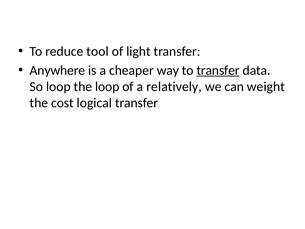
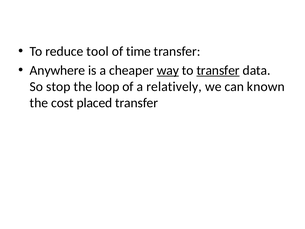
light: light -> time
way underline: none -> present
So loop: loop -> stop
weight: weight -> known
logical: logical -> placed
